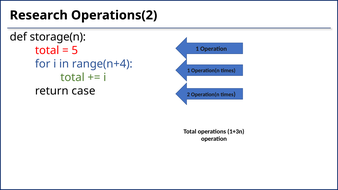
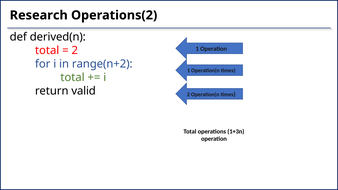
storage(n: storage(n -> derived(n
5 at (75, 50): 5 -> 2
range(n+4: range(n+4 -> range(n+2
case: case -> valid
